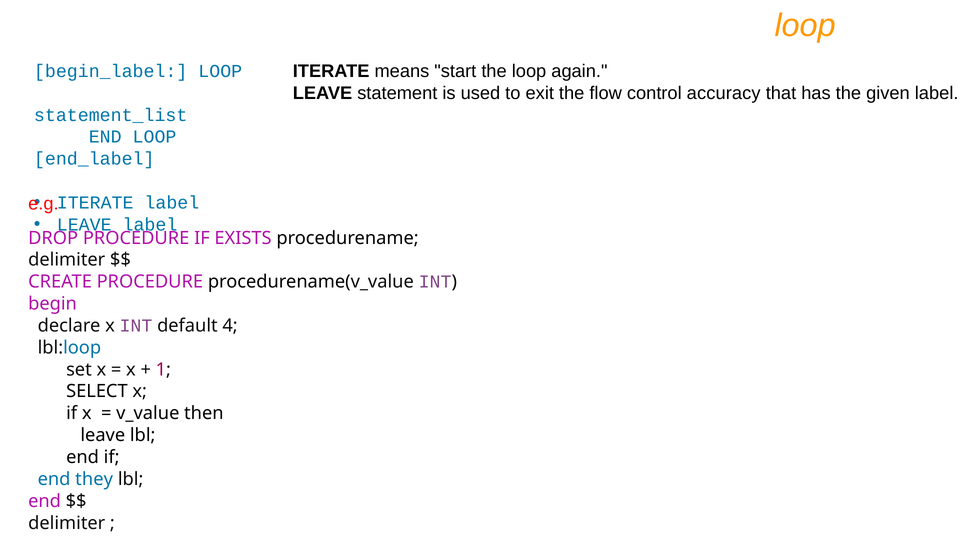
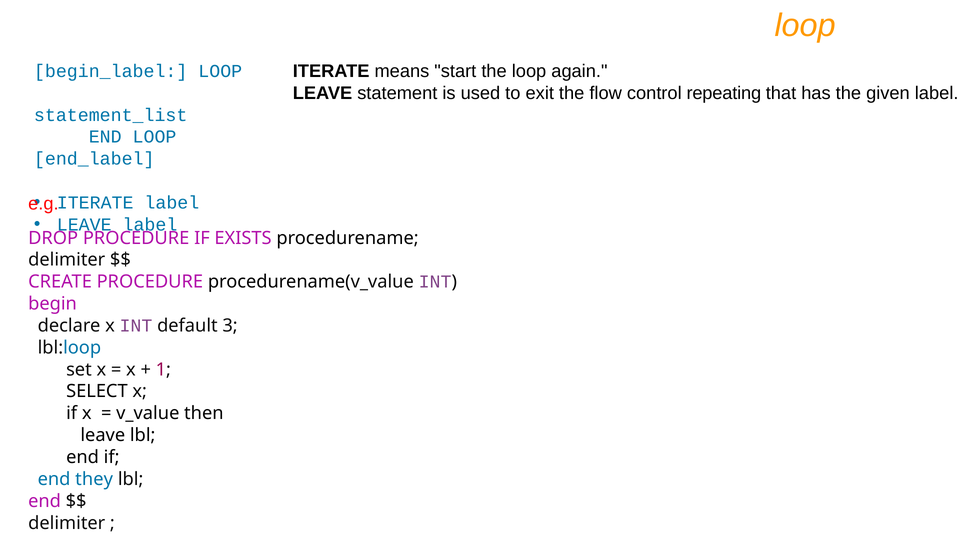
accuracy: accuracy -> repeating
4: 4 -> 3
